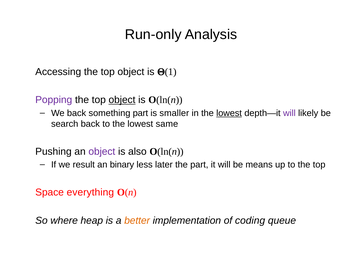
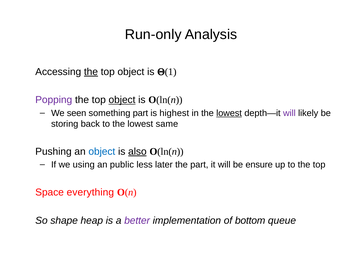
the at (91, 72) underline: none -> present
We back: back -> seen
smaller: smaller -> highest
search: search -> storing
object at (102, 152) colour: purple -> blue
also underline: none -> present
result: result -> using
binary: binary -> public
means: means -> ensure
where: where -> shape
better colour: orange -> purple
coding: coding -> bottom
